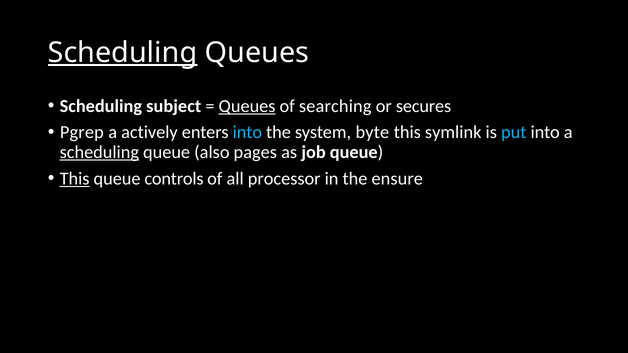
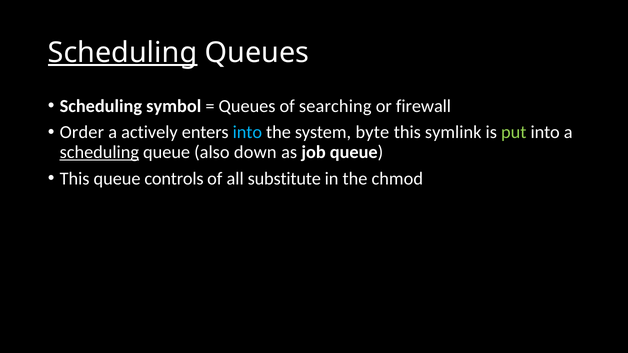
subject: subject -> symbol
Queues at (247, 106) underline: present -> none
secures: secures -> firewall
Pgrep: Pgrep -> Order
put colour: light blue -> light green
pages: pages -> down
This at (75, 179) underline: present -> none
processor: processor -> substitute
ensure: ensure -> chmod
